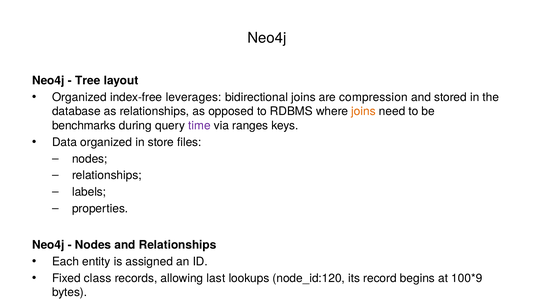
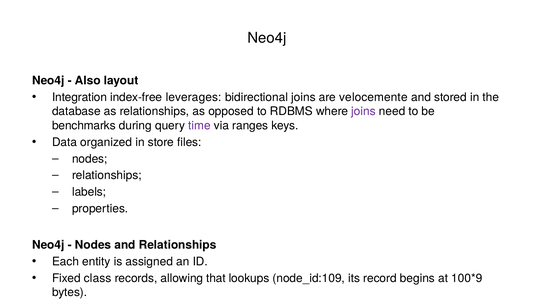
Tree: Tree -> Also
Organized at (79, 97): Organized -> Integration
compression: compression -> velocemente
joins at (363, 112) colour: orange -> purple
last: last -> that
node_id:120: node_id:120 -> node_id:109
